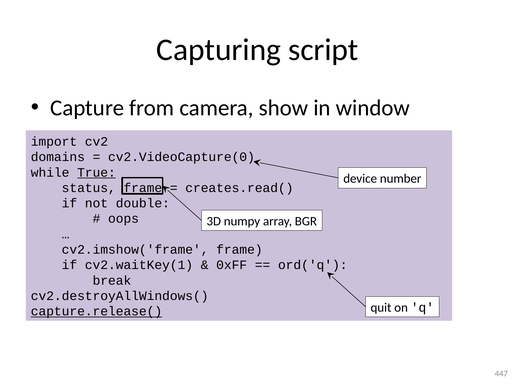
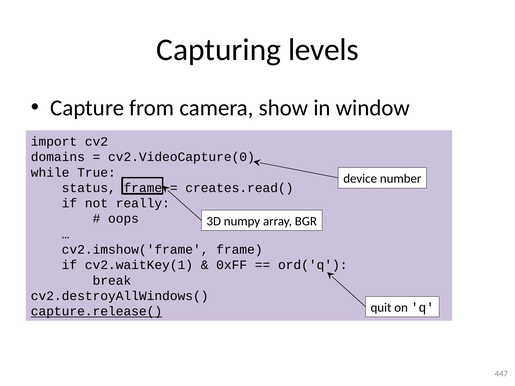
script: script -> levels
True underline: present -> none
double: double -> really
